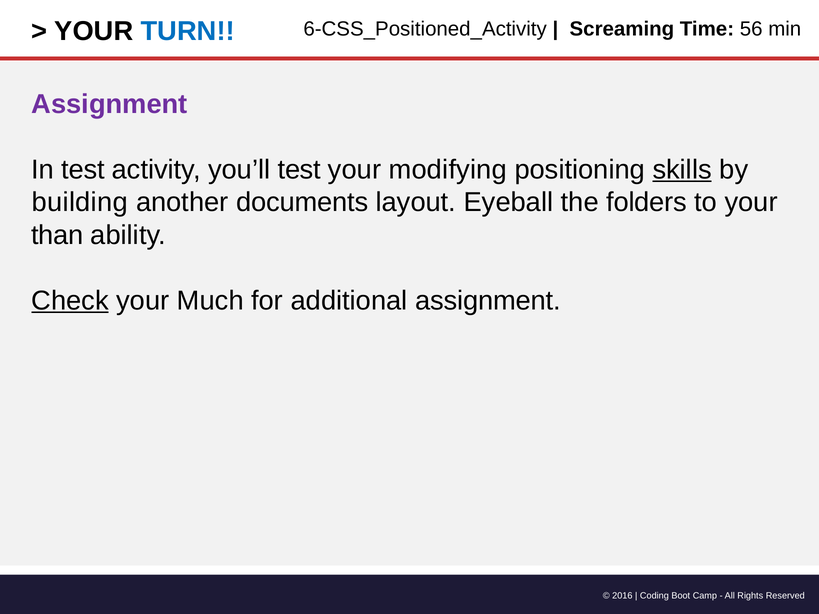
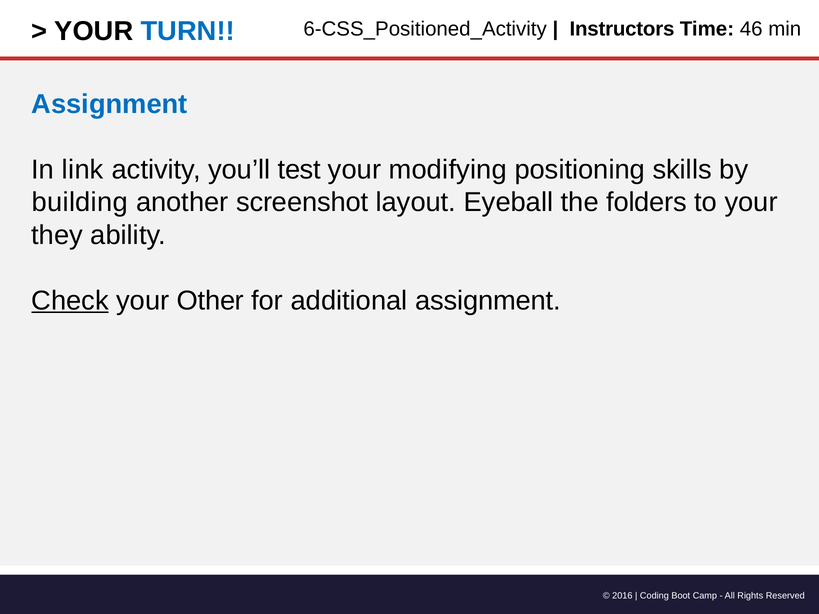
Screaming: Screaming -> Instructors
56: 56 -> 46
Assignment at (109, 104) colour: purple -> blue
In test: test -> link
skills underline: present -> none
documents: documents -> screenshot
than: than -> they
Much: Much -> Other
